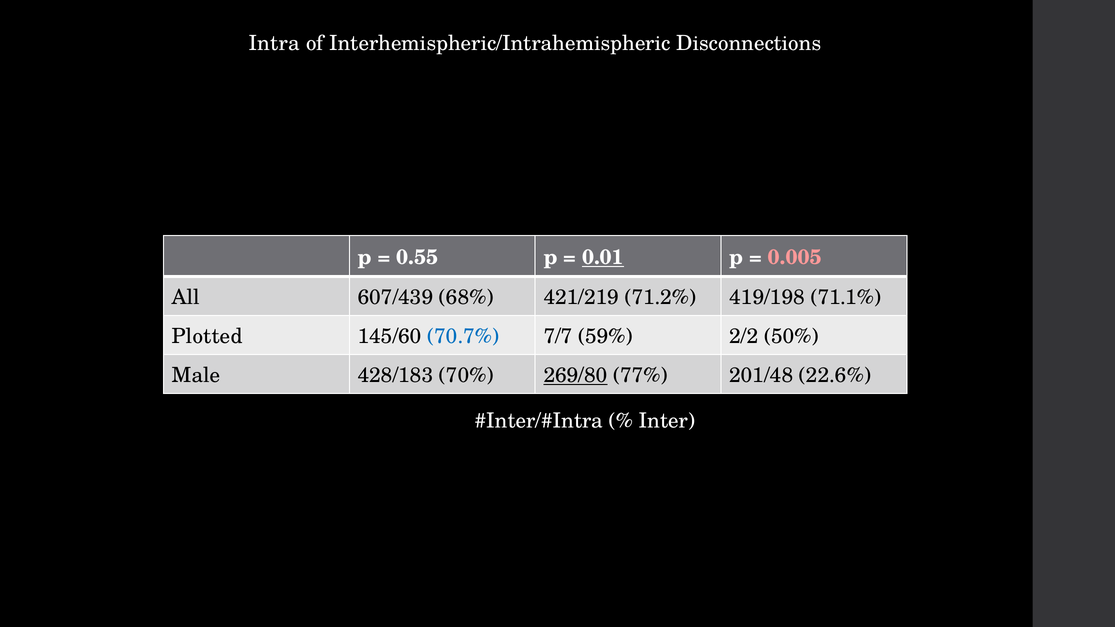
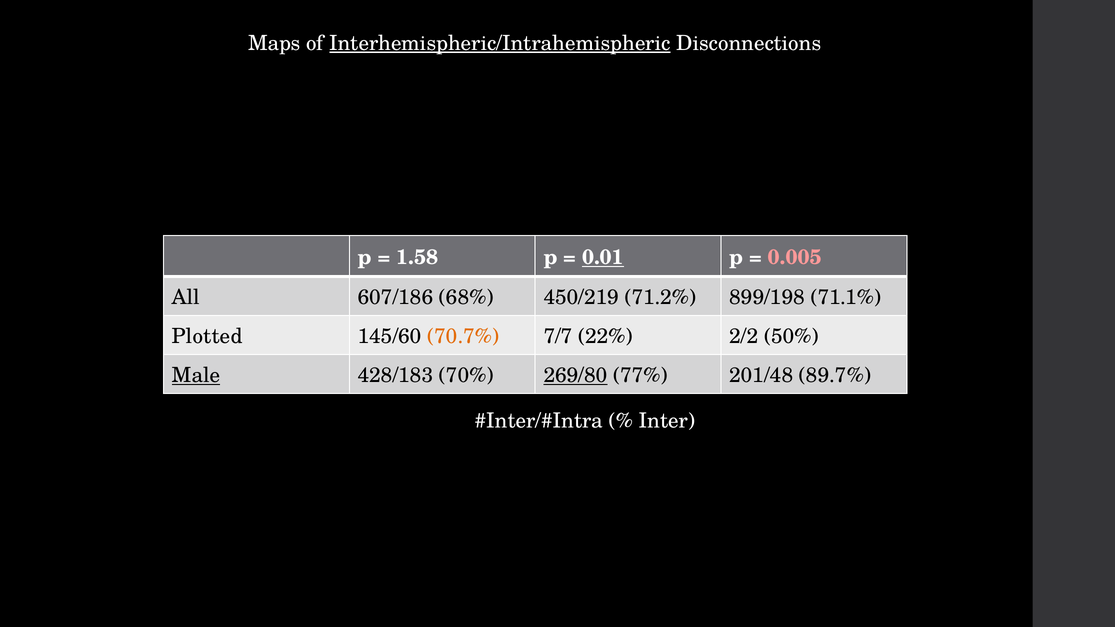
Intra: Intra -> Maps
Interhemispheric/Intrahemispheric underline: none -> present
0.55: 0.55 -> 1.58
607/439: 607/439 -> 607/186
421/219: 421/219 -> 450/219
419/198: 419/198 -> 899/198
70.7% colour: blue -> orange
59%: 59% -> 22%
Male underline: none -> present
22.6%: 22.6% -> 89.7%
